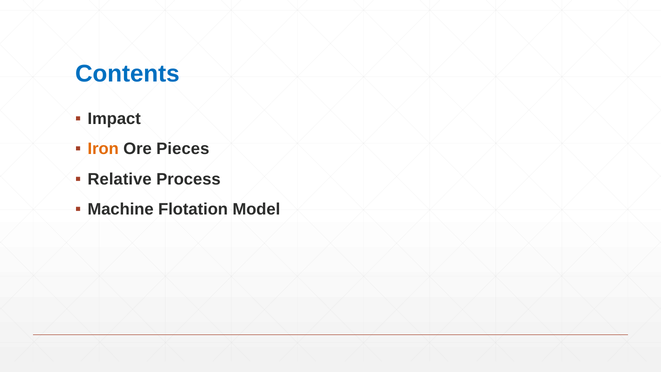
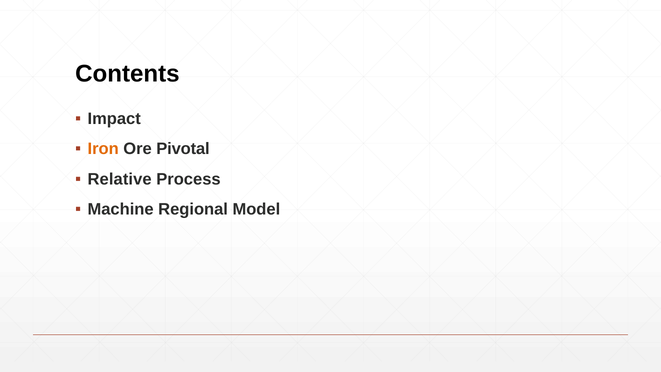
Contents colour: blue -> black
Pieces: Pieces -> Pivotal
Flotation: Flotation -> Regional
